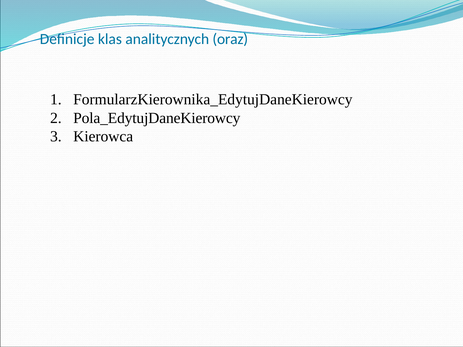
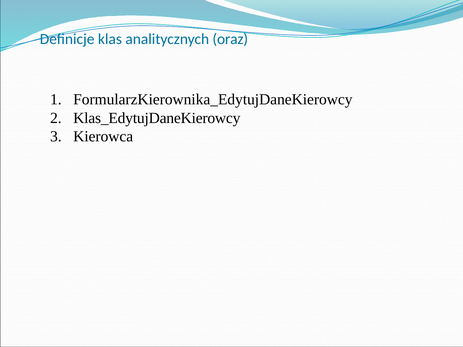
Pola_EdytujDaneKierowcy: Pola_EdytujDaneKierowcy -> Klas_EdytujDaneKierowcy
